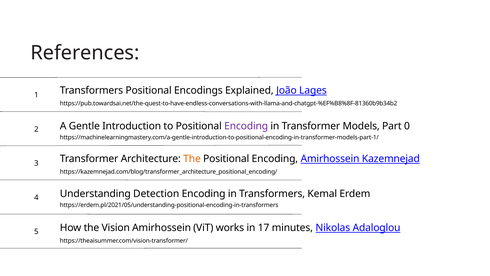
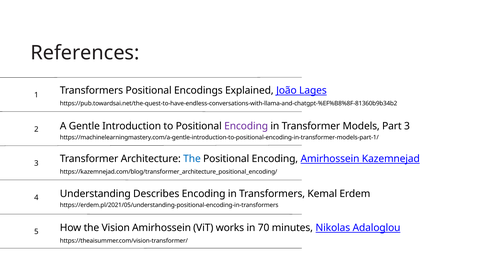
Part 0: 0 -> 3
The at (192, 159) colour: orange -> blue
Detection: Detection -> Describes
17: 17 -> 70
